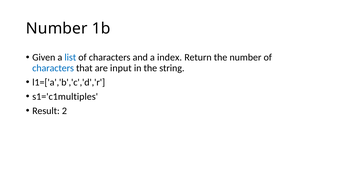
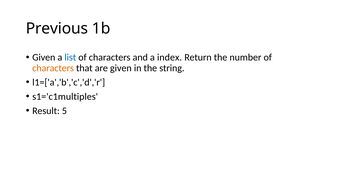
Number at (57, 29): Number -> Previous
characters at (53, 68) colour: blue -> orange
are input: input -> given
2: 2 -> 5
